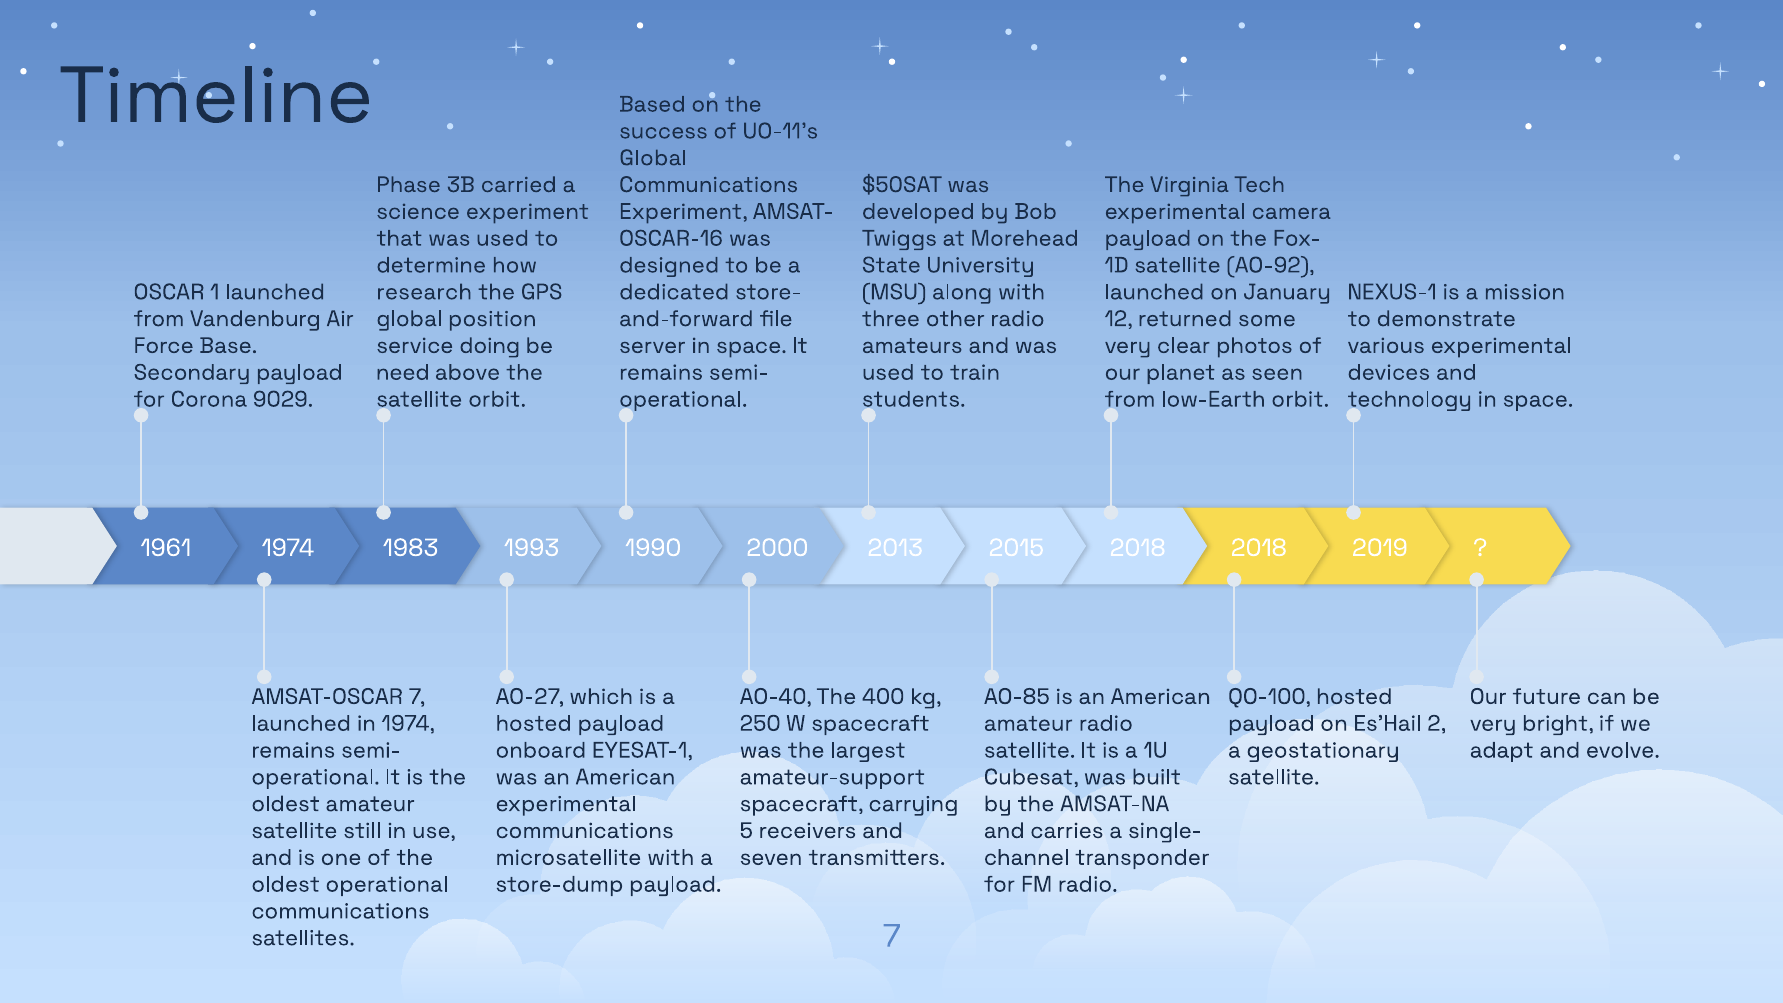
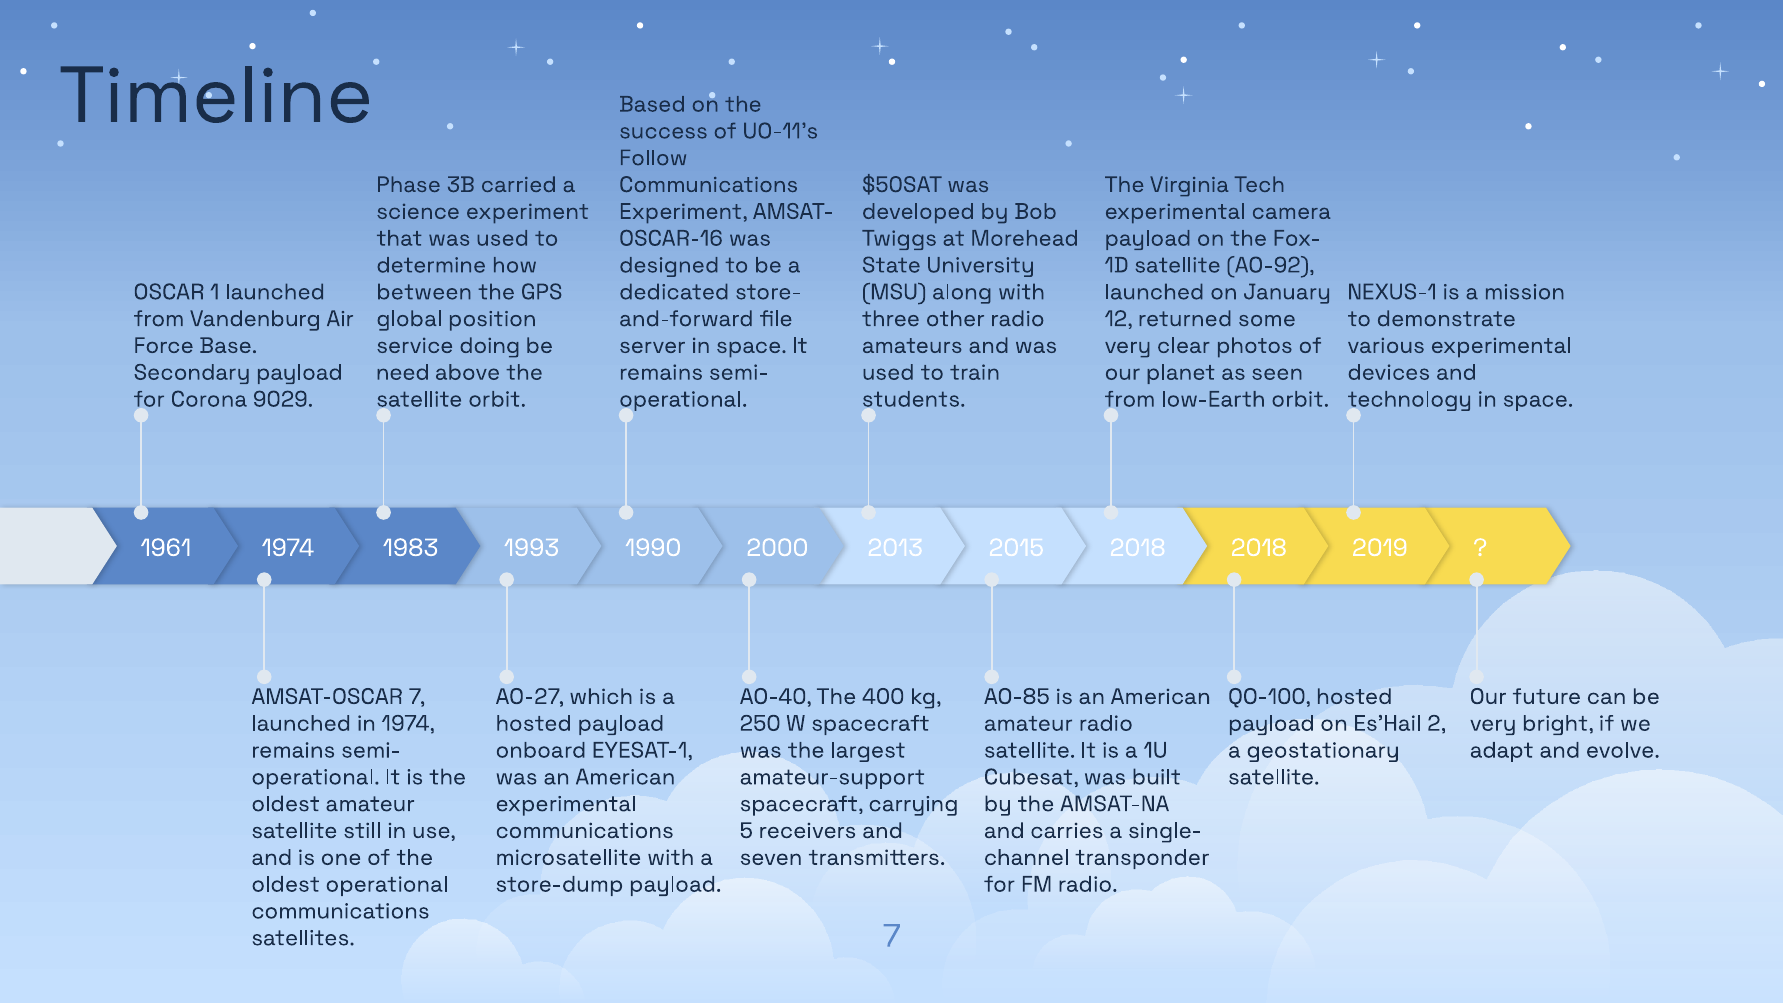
Global at (653, 158): Global -> Follow
research: research -> between
